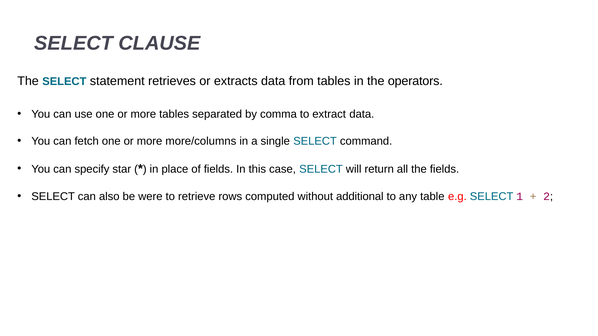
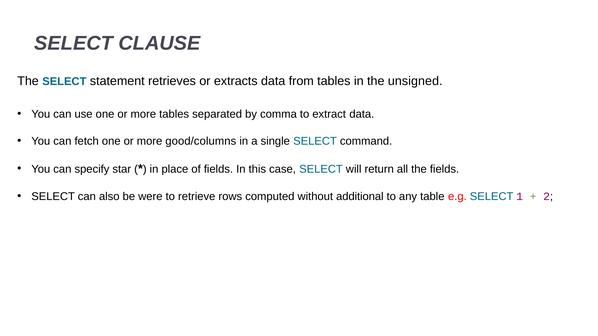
operators: operators -> unsigned
more/columns: more/columns -> good/columns
